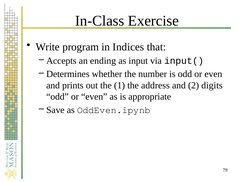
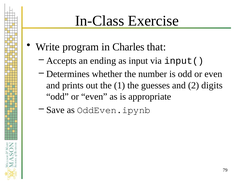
Indices: Indices -> Charles
address: address -> guesses
